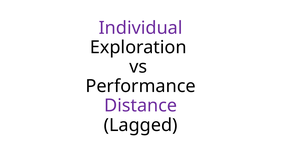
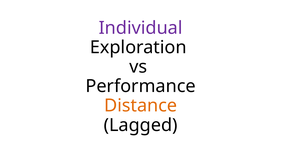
Distance colour: purple -> orange
